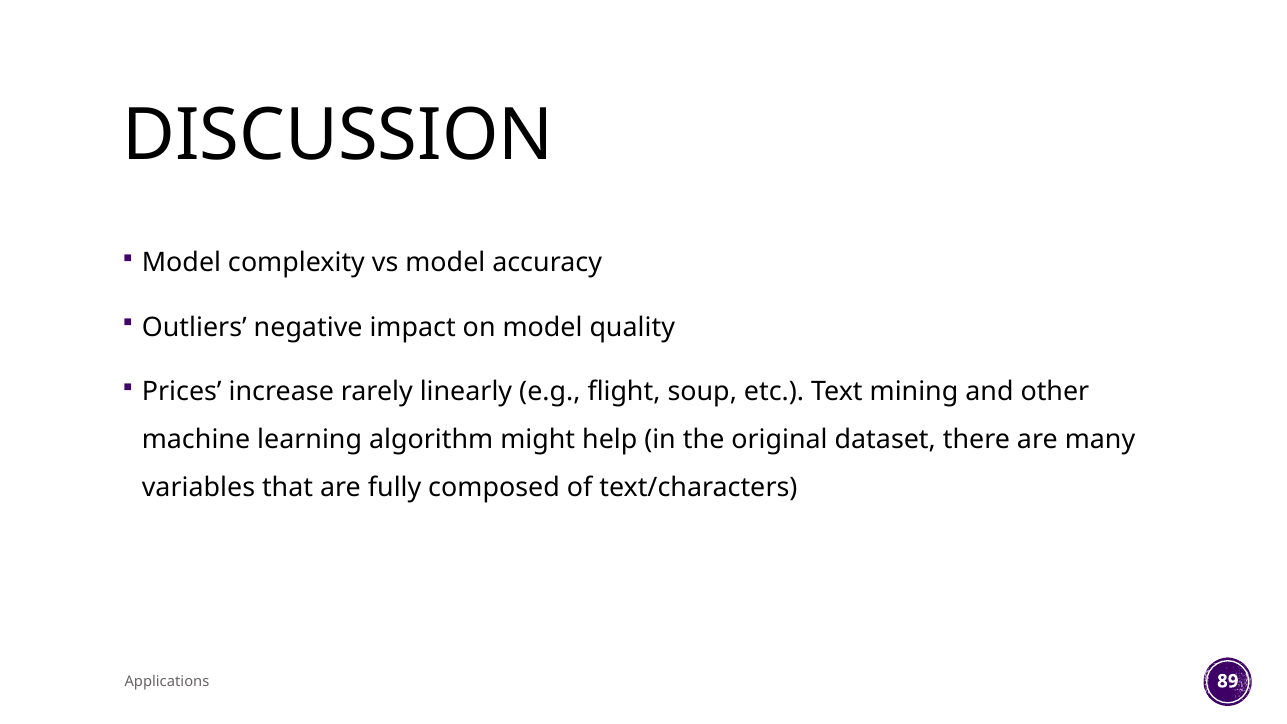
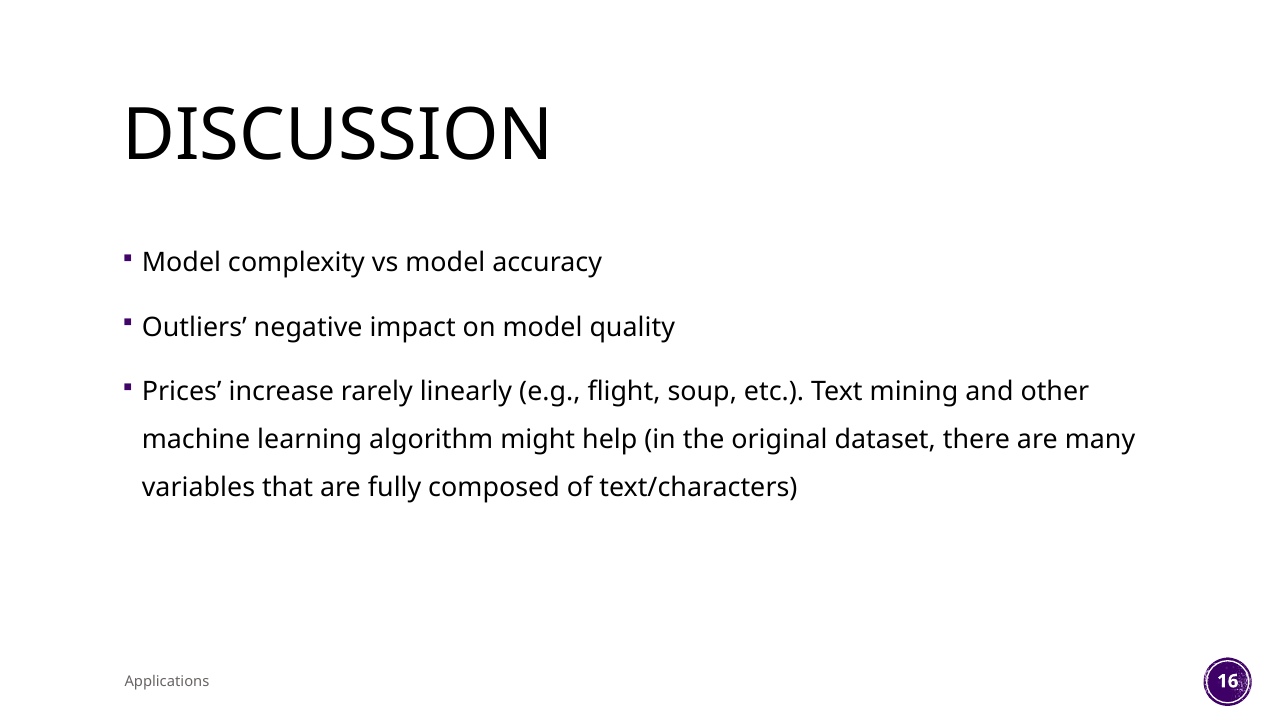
89: 89 -> 16
